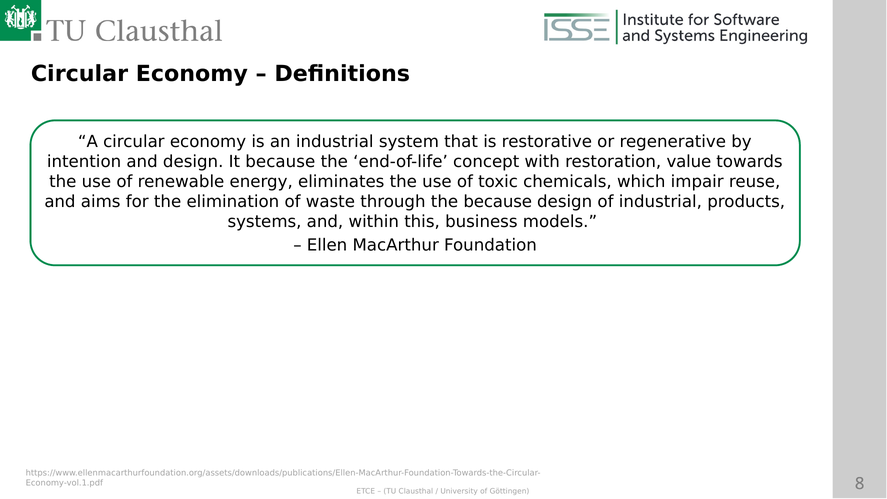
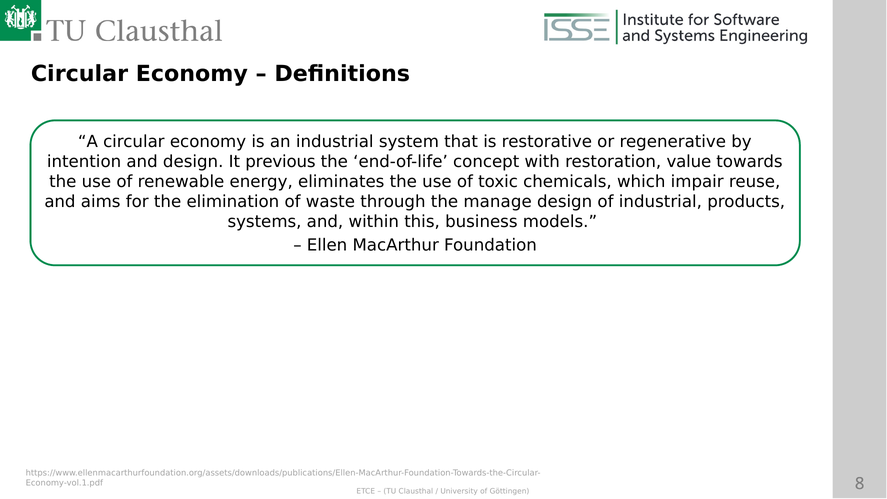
It because: because -> previous
the because: because -> manage
